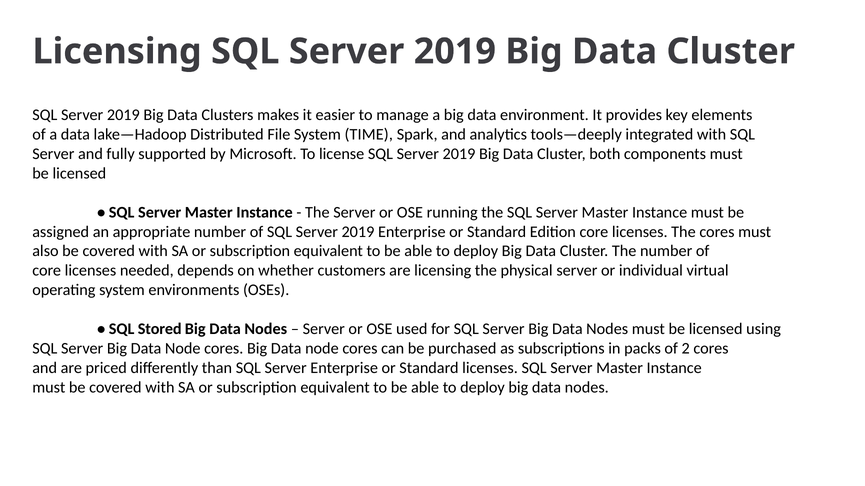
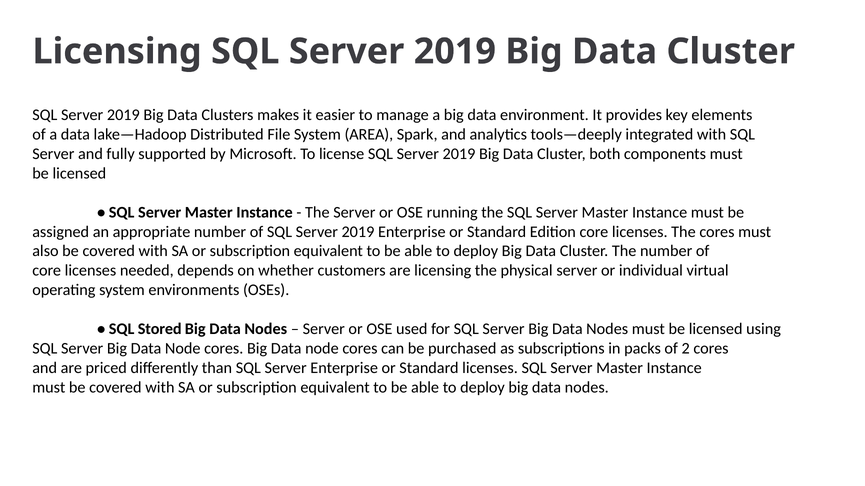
TIME: TIME -> AREA
